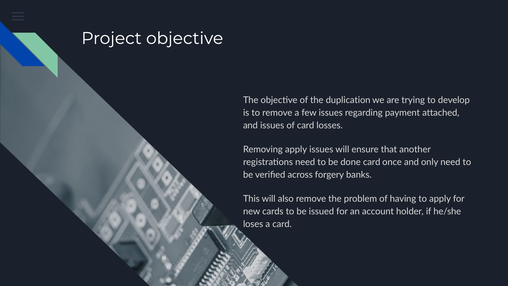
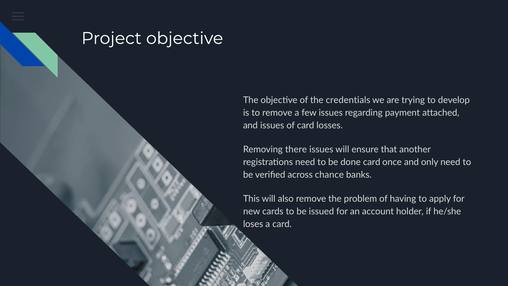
duplication: duplication -> credentials
Removing apply: apply -> there
forgery: forgery -> chance
